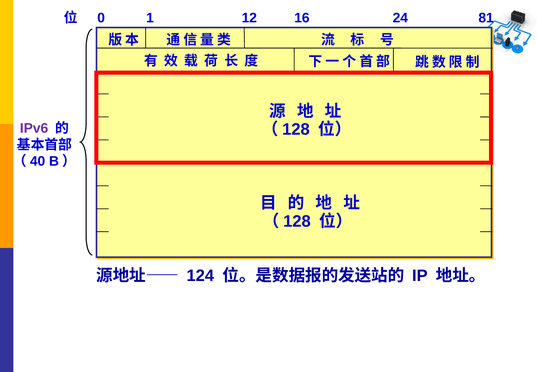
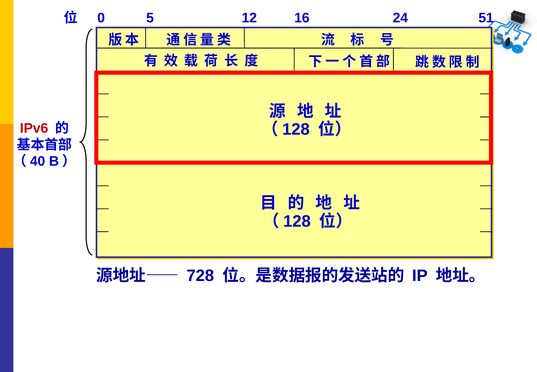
1: 1 -> 5
81: 81 -> 51
IPv6 colour: purple -> red
124: 124 -> 728
